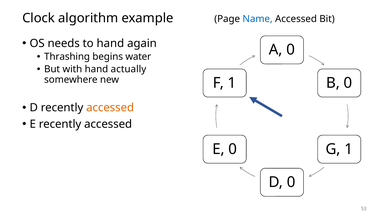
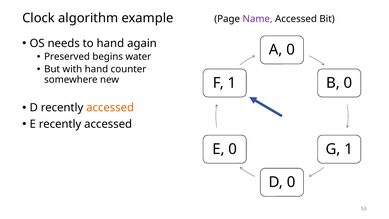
Name colour: blue -> purple
Thrashing: Thrashing -> Preserved
actually: actually -> counter
